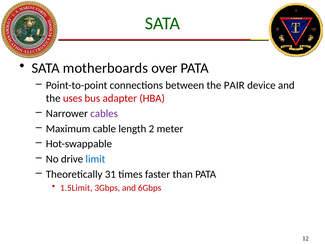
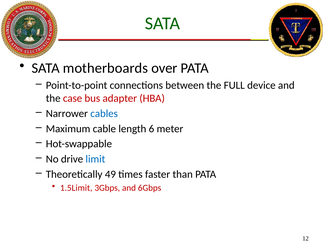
PAIR: PAIR -> FULL
uses: uses -> case
cables colour: purple -> blue
2: 2 -> 6
31: 31 -> 49
